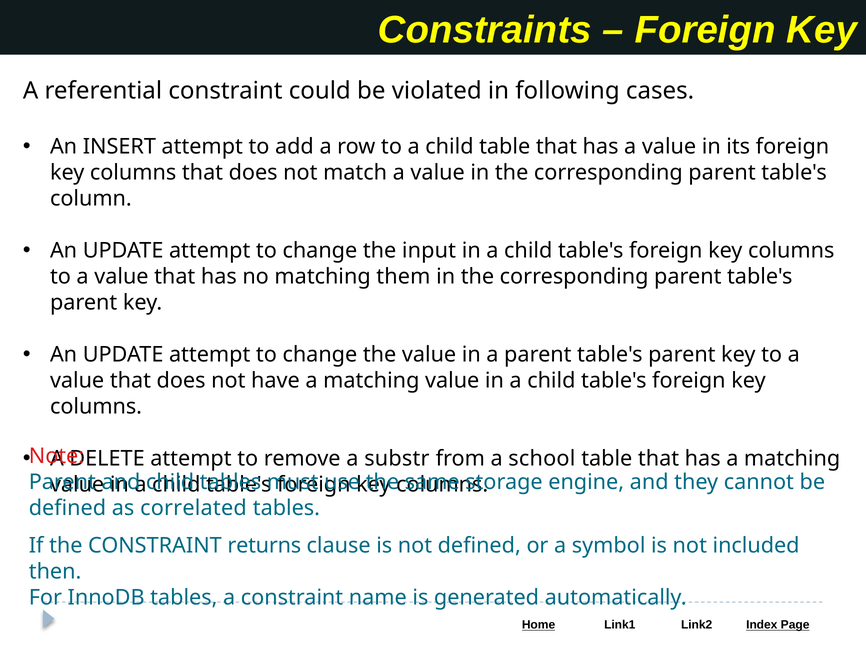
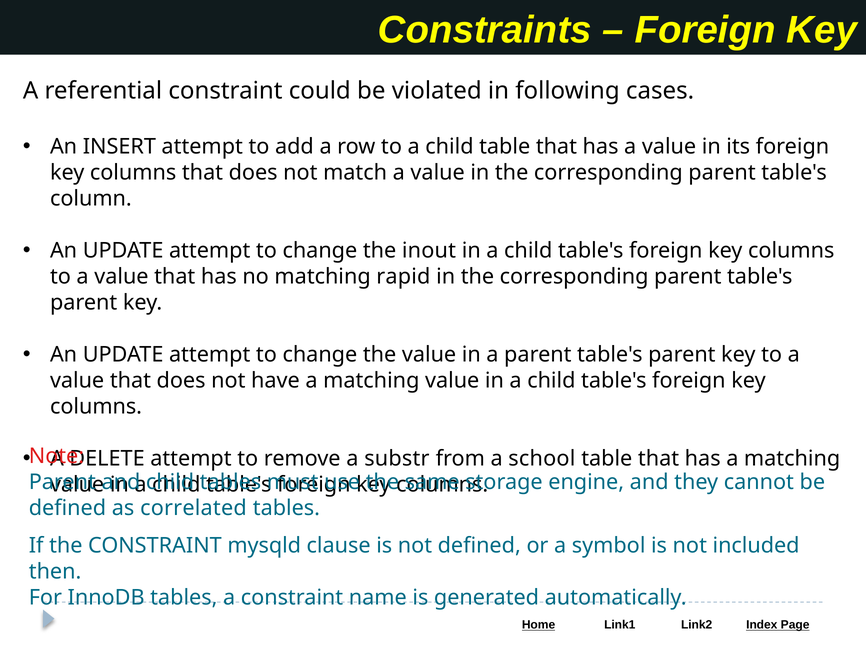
input: input -> inout
them: them -> rapid
returns: returns -> mysqld
